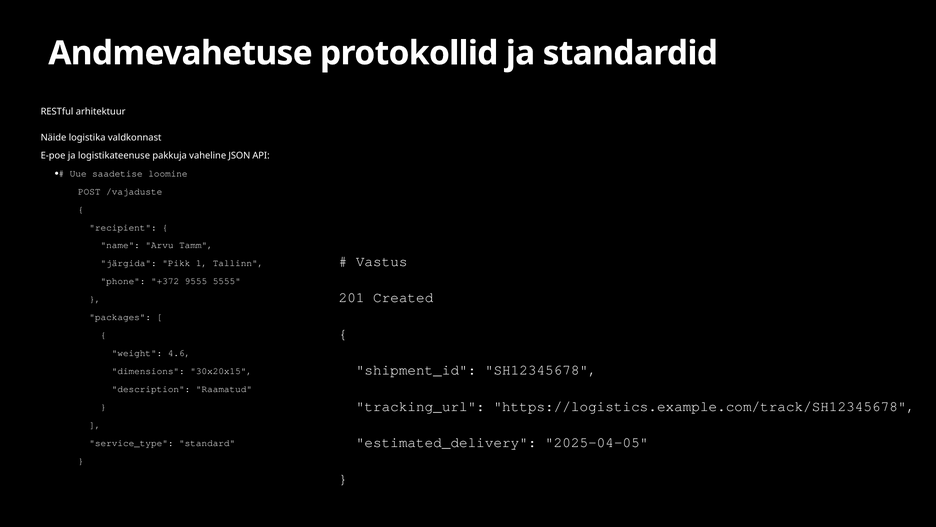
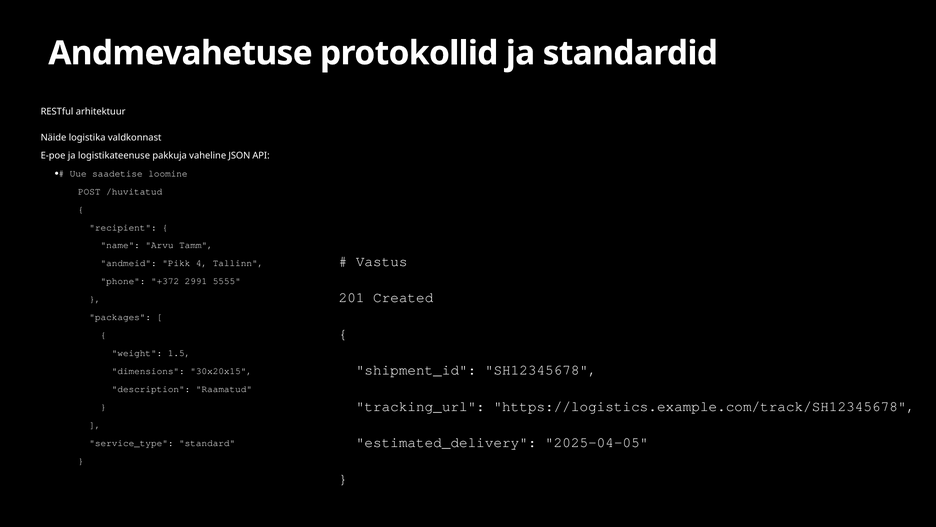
/vajaduste: /vajaduste -> /huvitatud
järgida: järgida -> andmeid
1: 1 -> 4
9555: 9555 -> 2991
4.6: 4.6 -> 1.5
